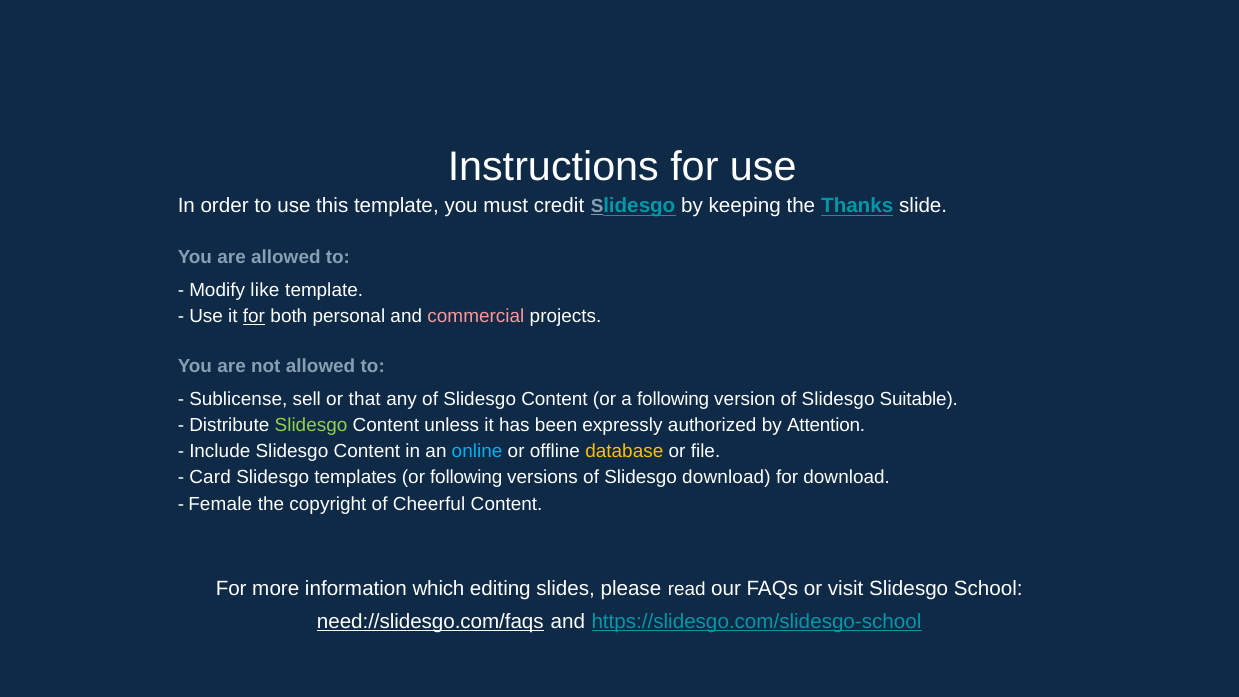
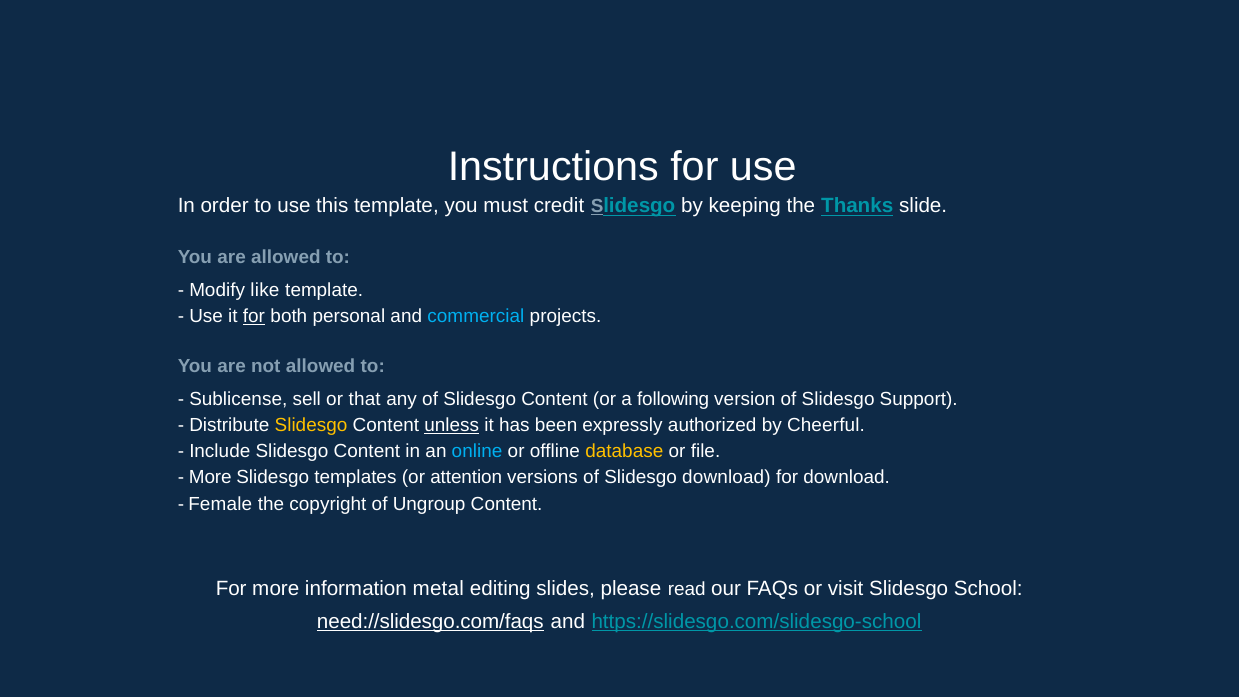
commercial colour: pink -> light blue
Suitable: Suitable -> Support
Slidesgo at (311, 426) colour: light green -> yellow
unless underline: none -> present
Attention: Attention -> Cheerful
Card at (210, 478): Card -> More
or following: following -> attention
Cheerful: Cheerful -> Ungroup
which: which -> metal
